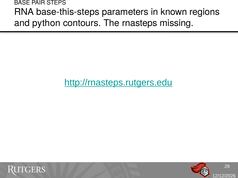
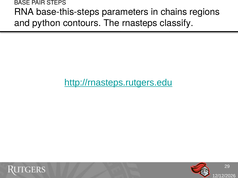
known: known -> chains
missing: missing -> classify
